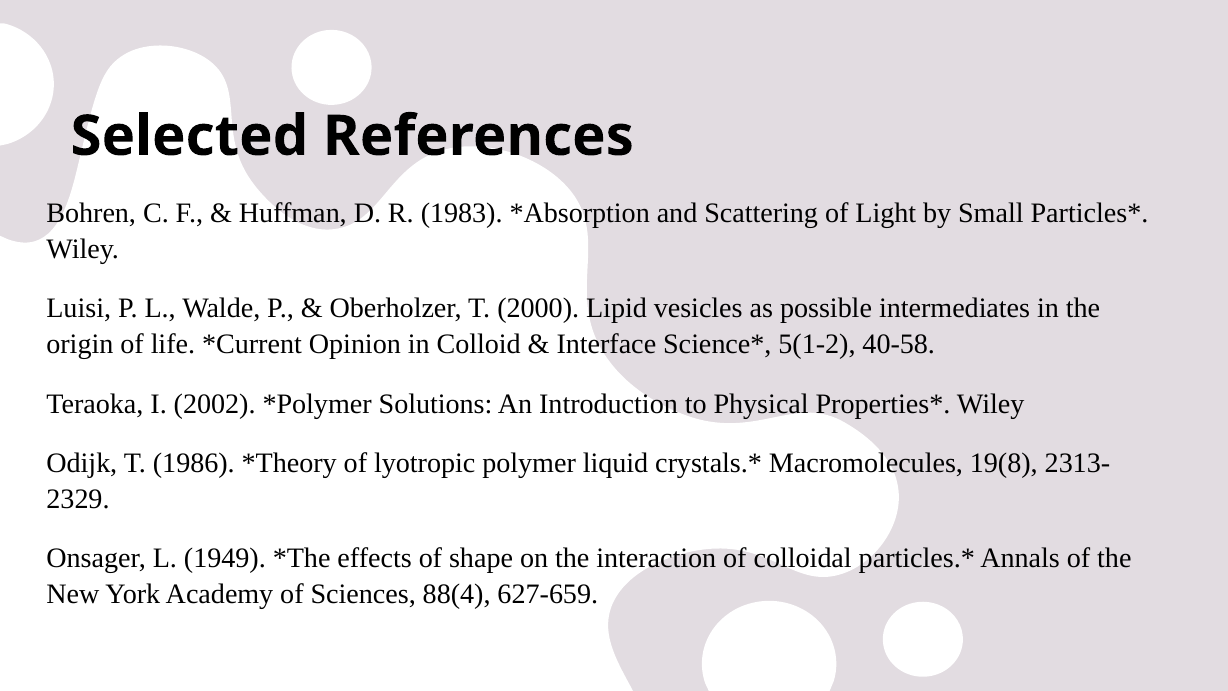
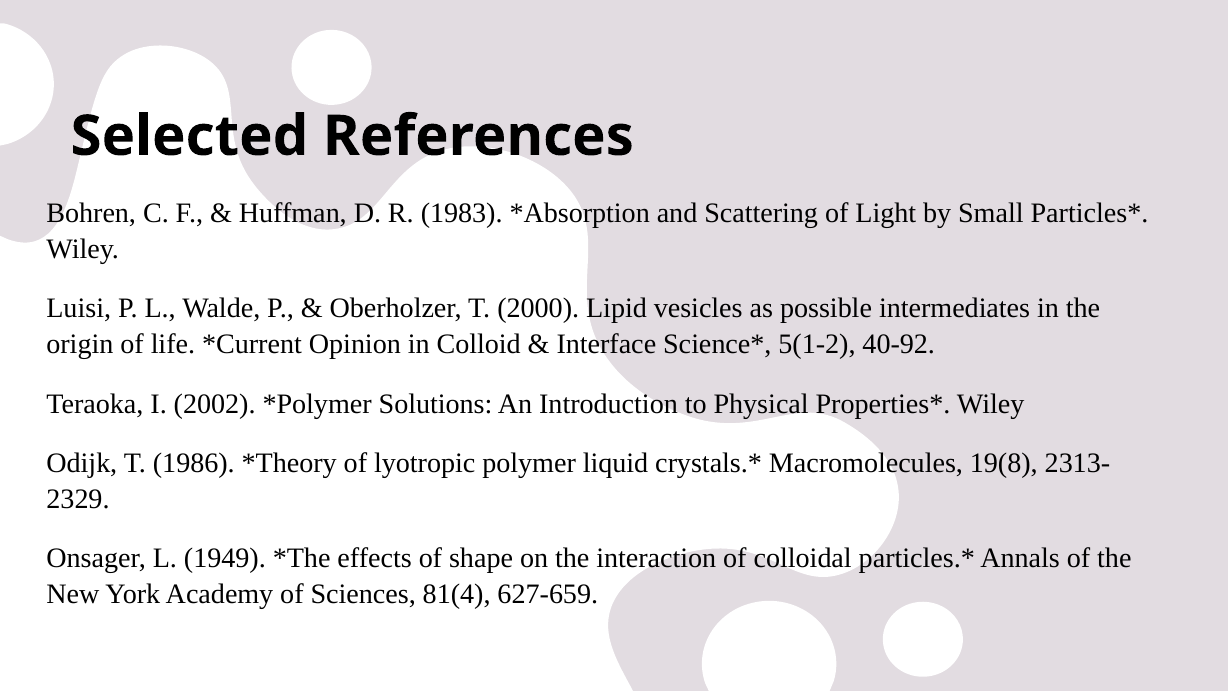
40-58: 40-58 -> 40-92
88(4: 88(4 -> 81(4
